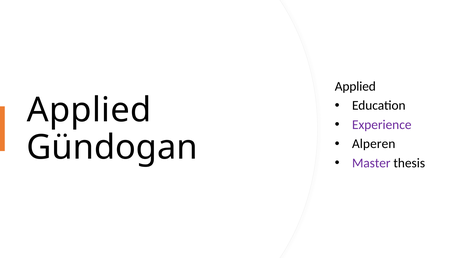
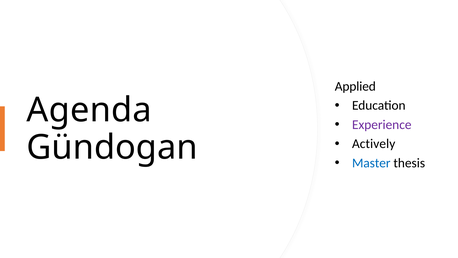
Applied at (89, 110): Applied -> Agenda
Alperen: Alperen -> Actively
Master colour: purple -> blue
